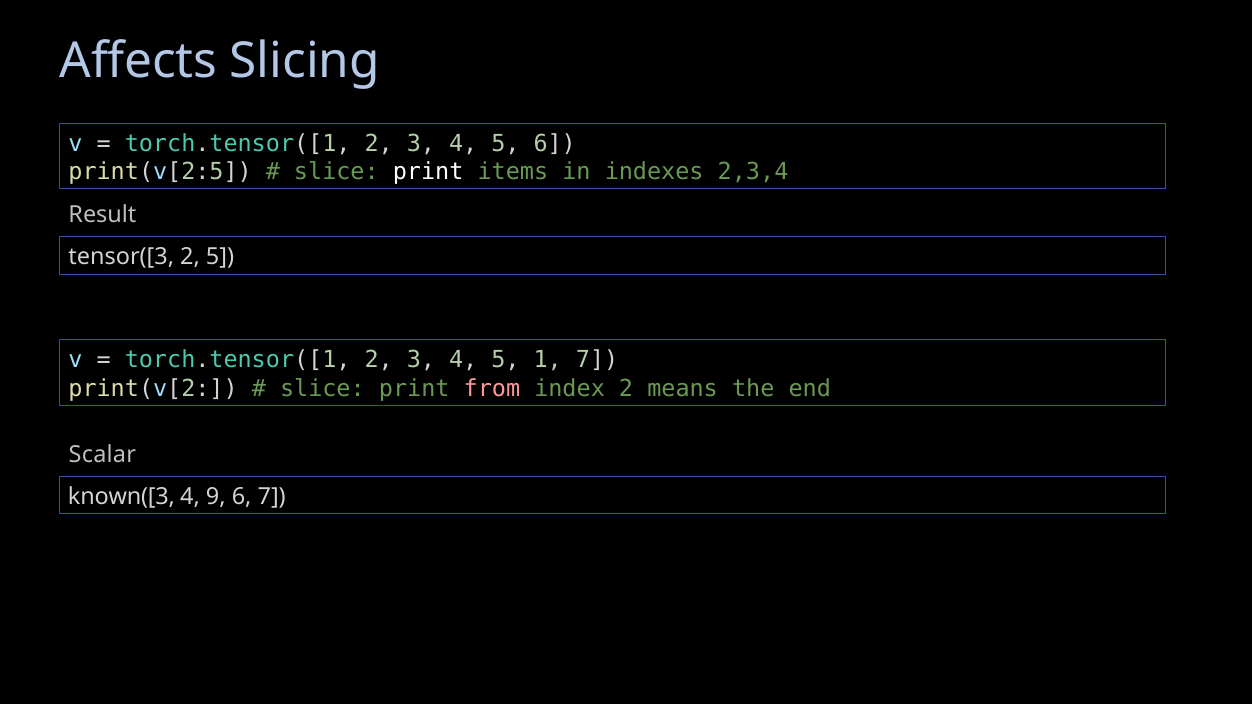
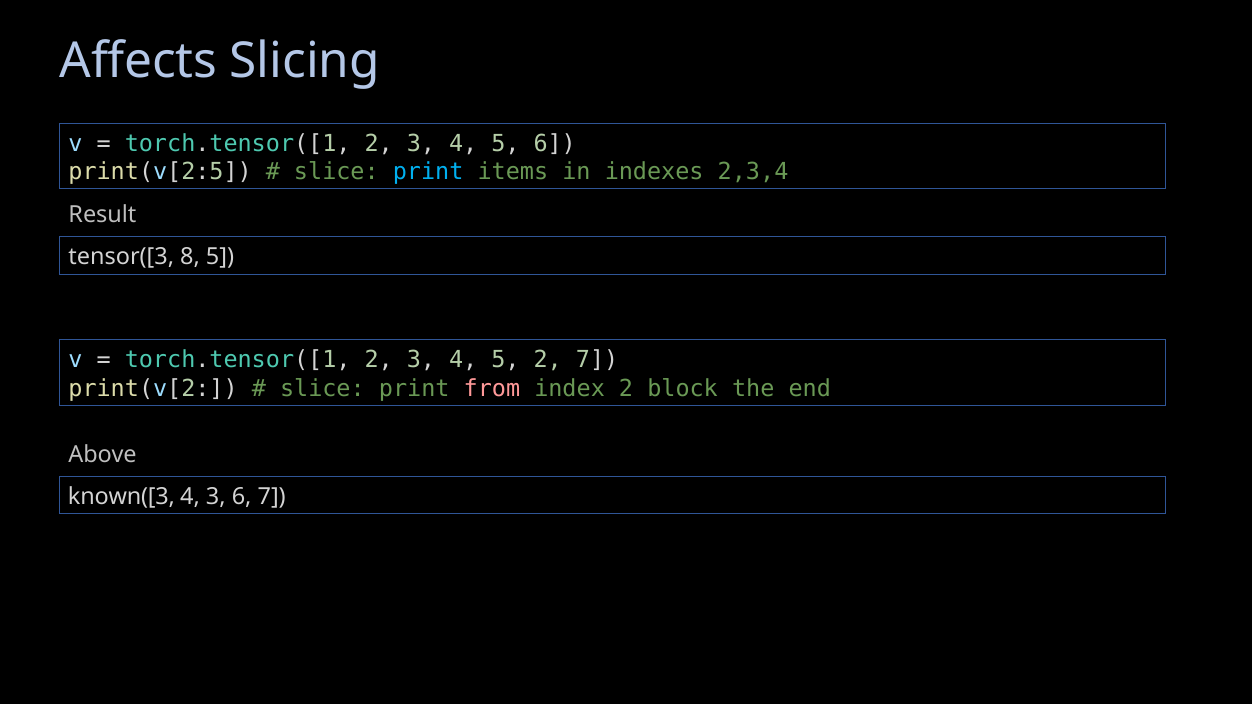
print at (428, 172) colour: white -> light blue
tensor([3 2: 2 -> 8
5 1: 1 -> 2
means: means -> block
Scalar: Scalar -> Above
4 9: 9 -> 3
